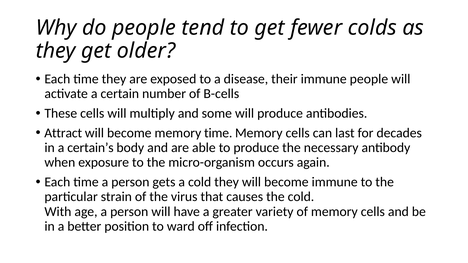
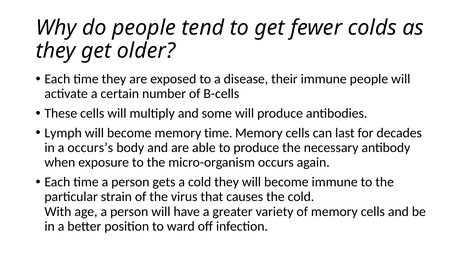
Attract: Attract -> Lymph
certain’s: certain’s -> occurs’s
